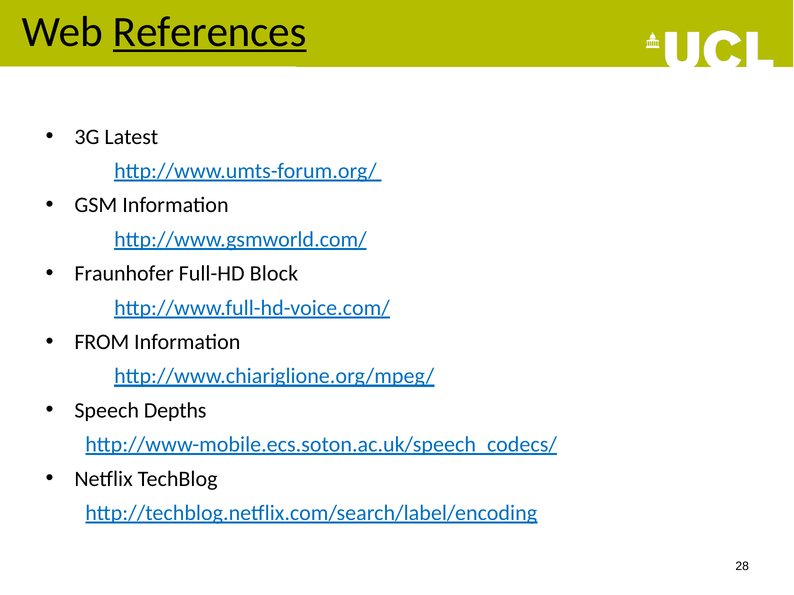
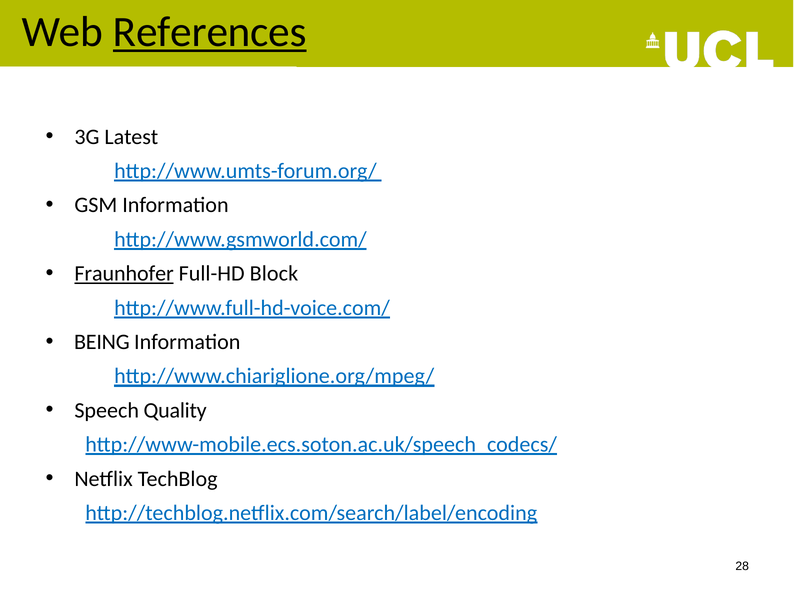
Fraunhofer underline: none -> present
FROM: FROM -> BEING
Depths: Depths -> Quality
